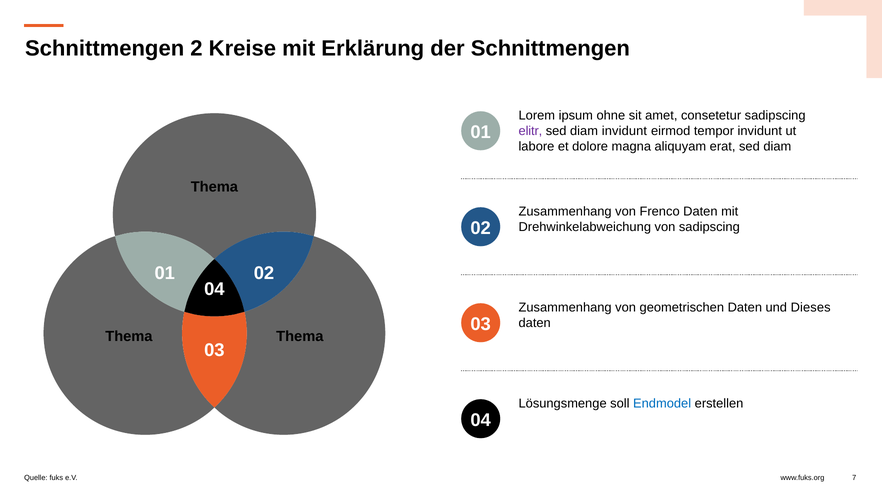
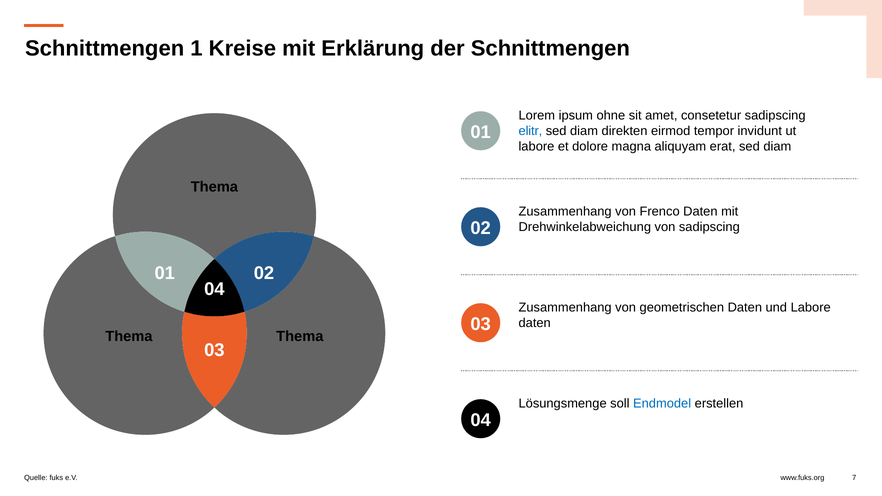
2: 2 -> 1
elitr colour: purple -> blue
diam invidunt: invidunt -> direkten
und Dieses: Dieses -> Labore
